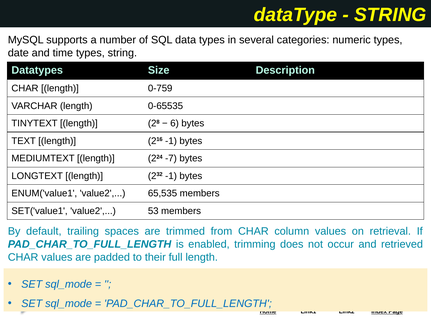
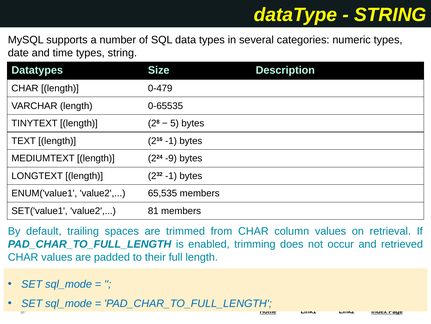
0-759: 0-759 -> 0-479
6: 6 -> 5
-7: -7 -> -9
53: 53 -> 81
